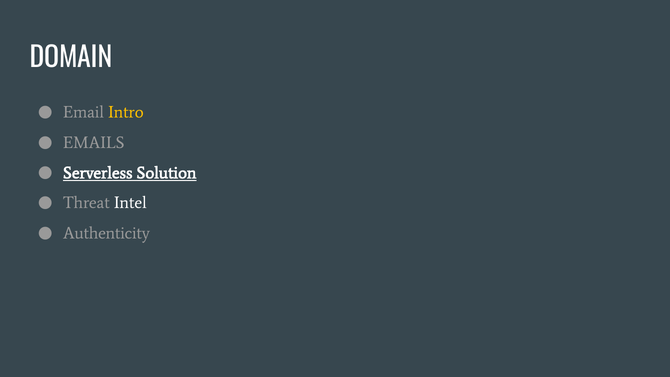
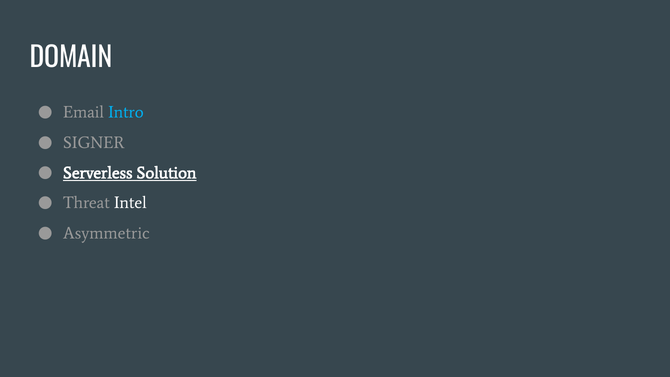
Intro colour: yellow -> light blue
EMAILS: EMAILS -> SIGNER
Authenticity: Authenticity -> Asymmetric
